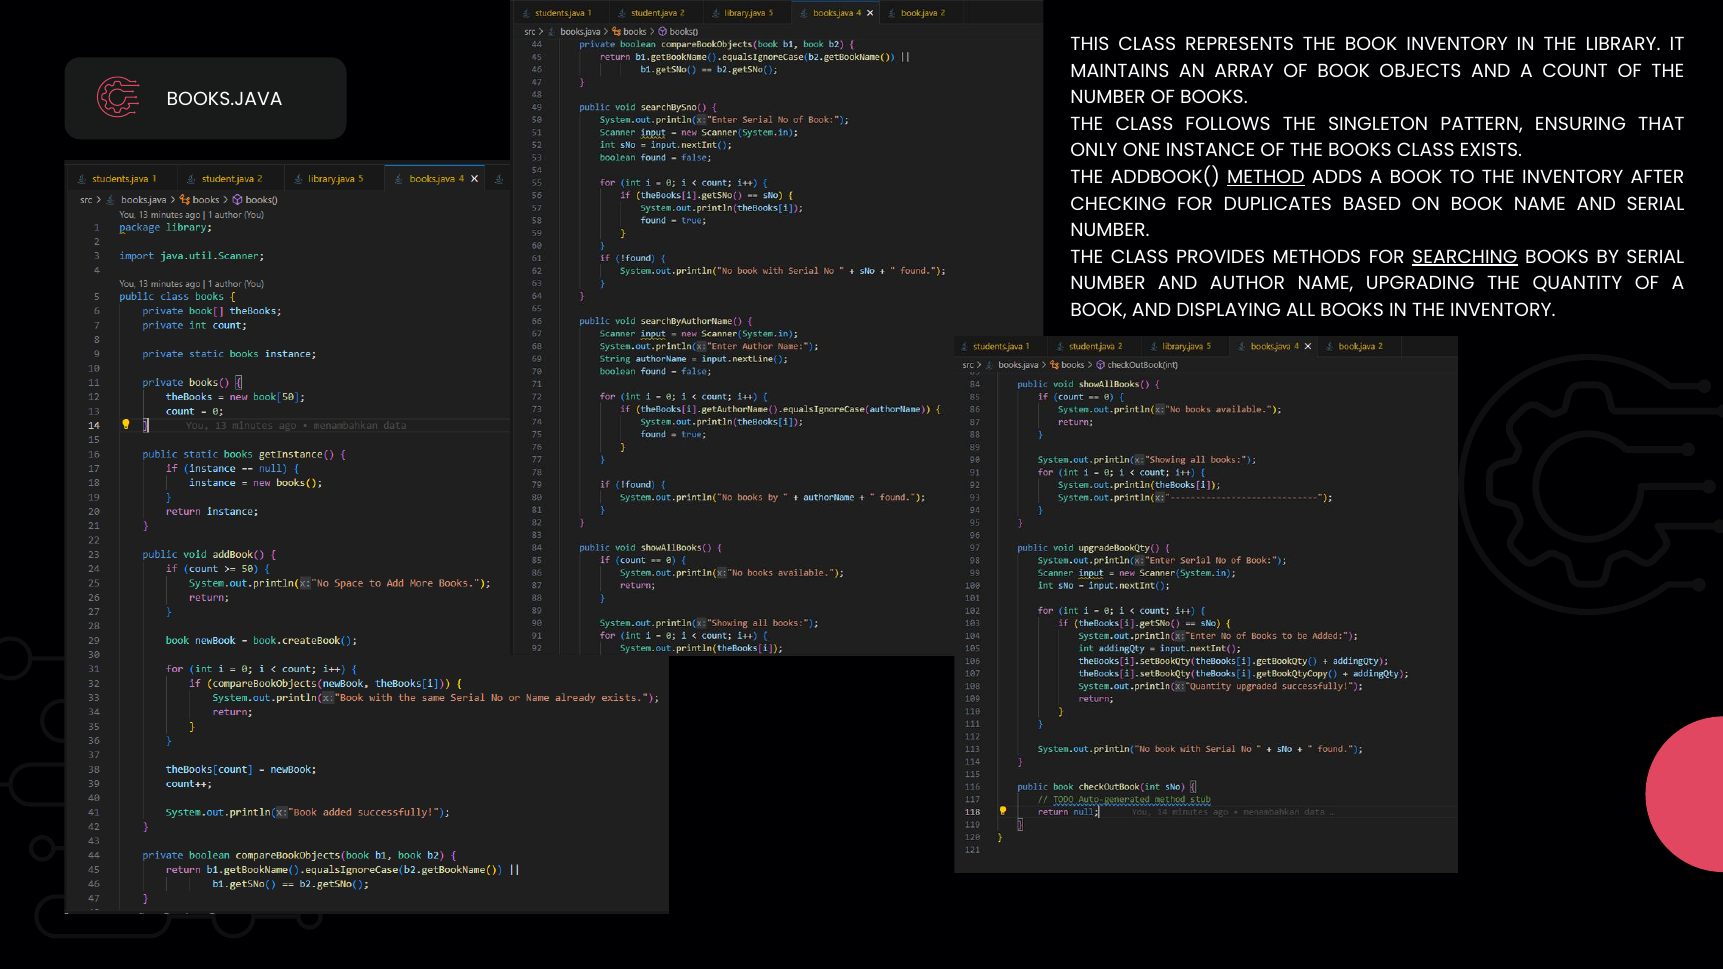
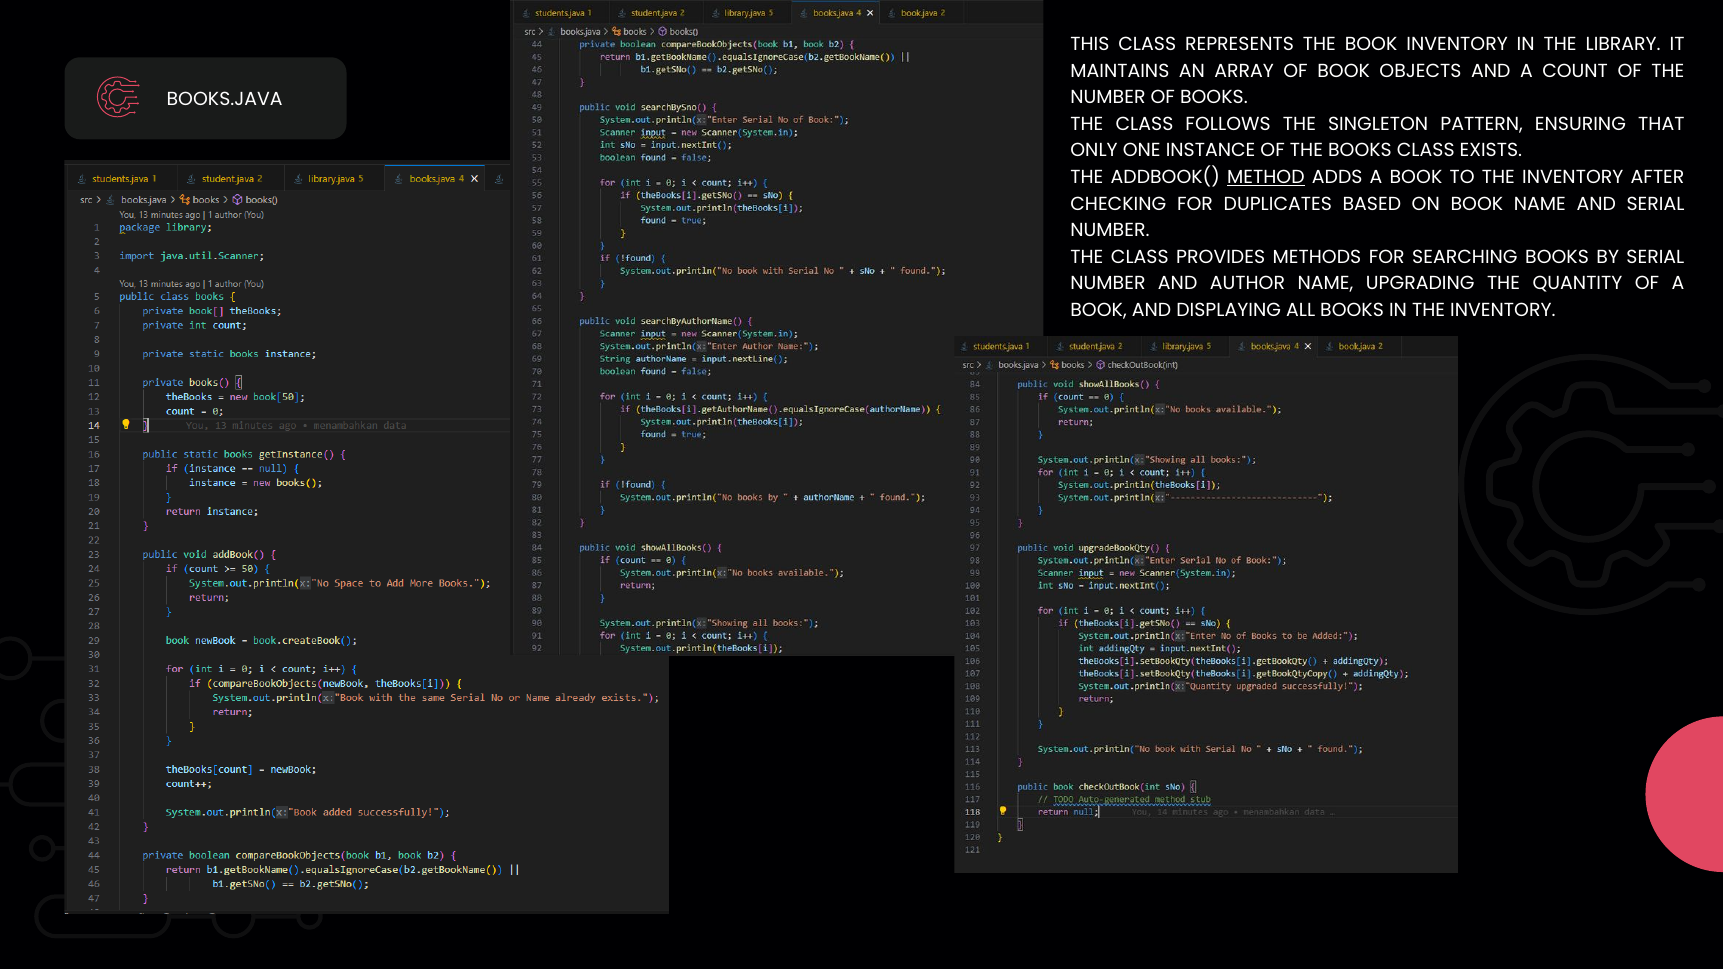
SEARCHING underline: present -> none
